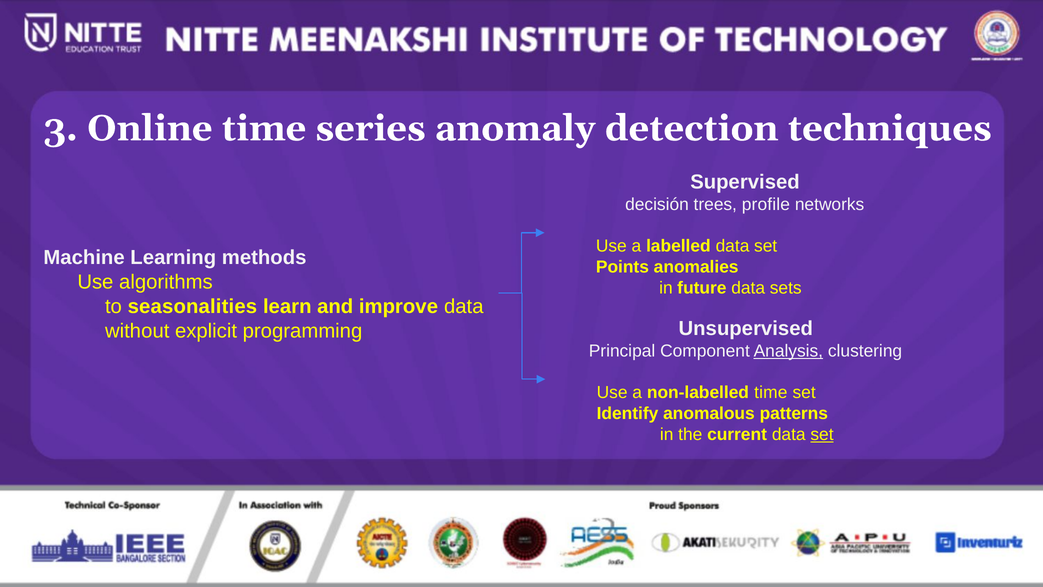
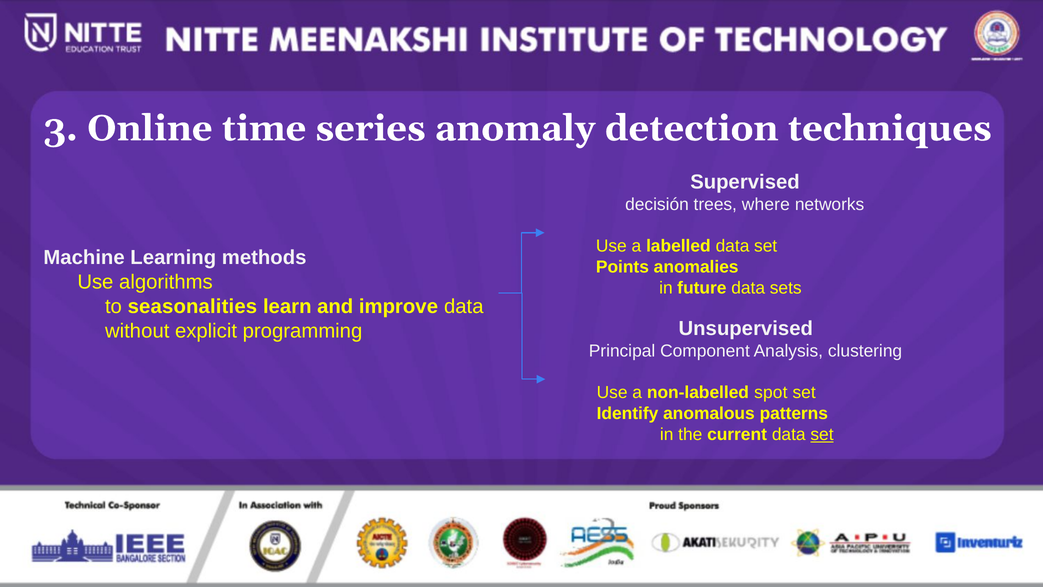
profile: profile -> where
Analysis underline: present -> none
non-labelled time: time -> spot
